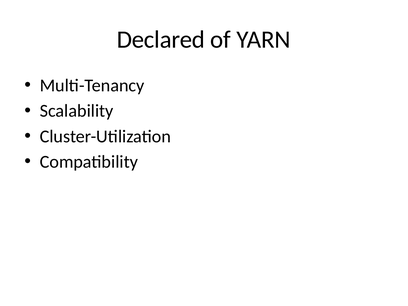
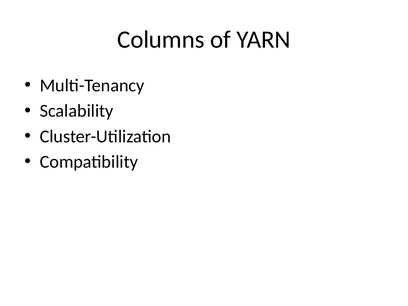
Declared: Declared -> Columns
